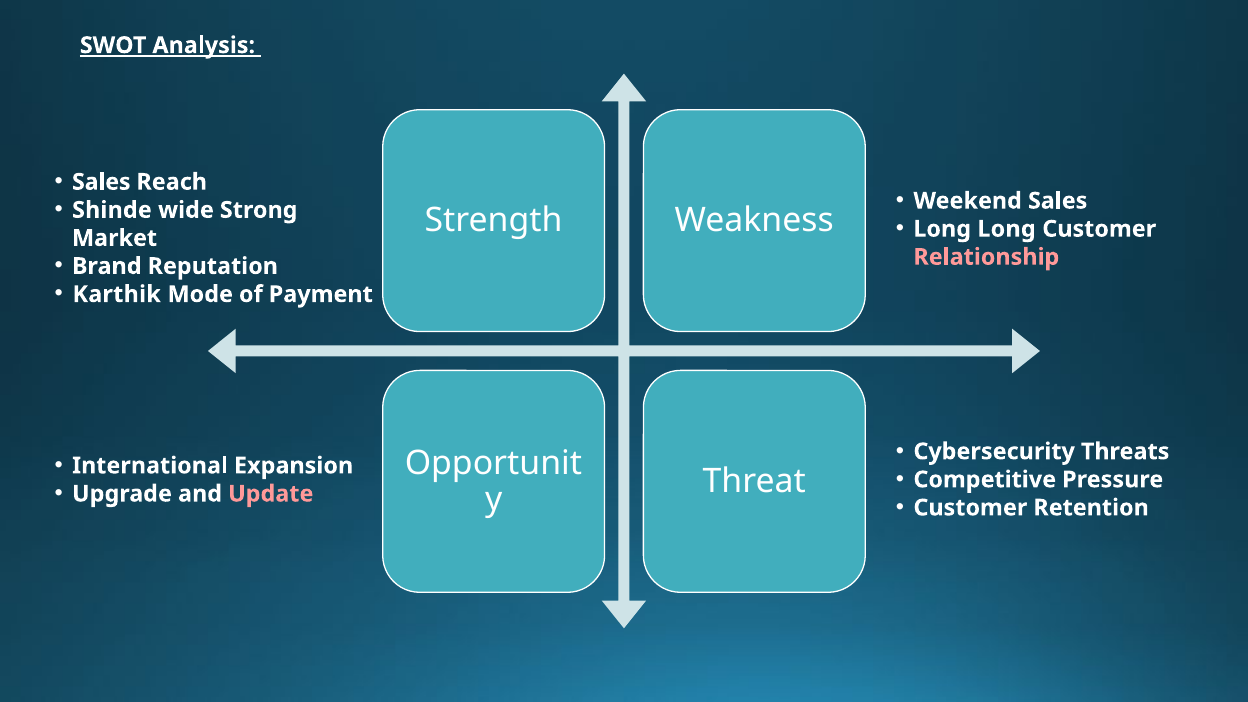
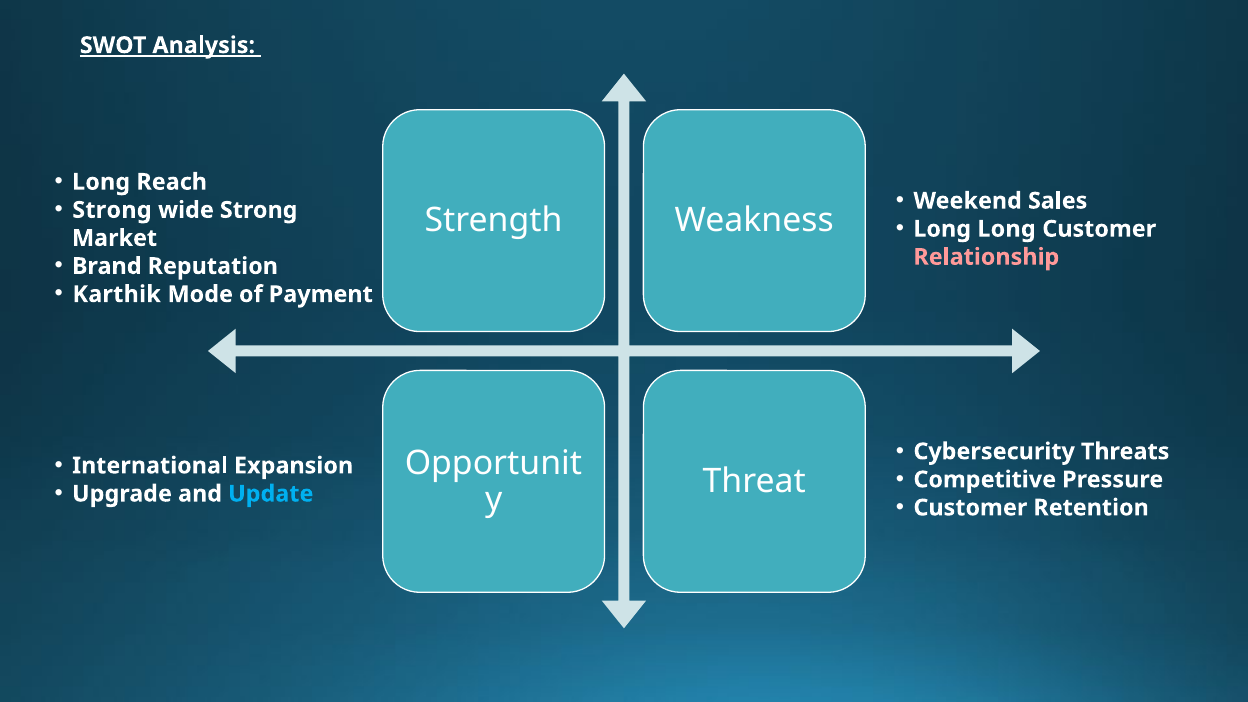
Sales at (101, 182): Sales -> Long
Shinde at (112, 210): Shinde -> Strong
Update colour: pink -> light blue
